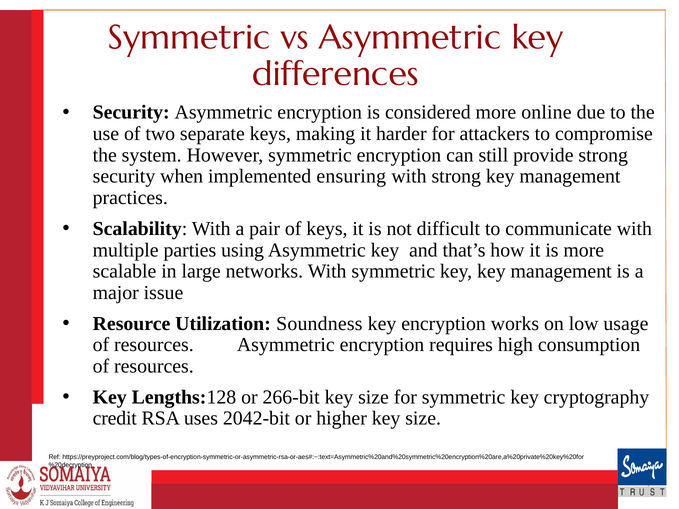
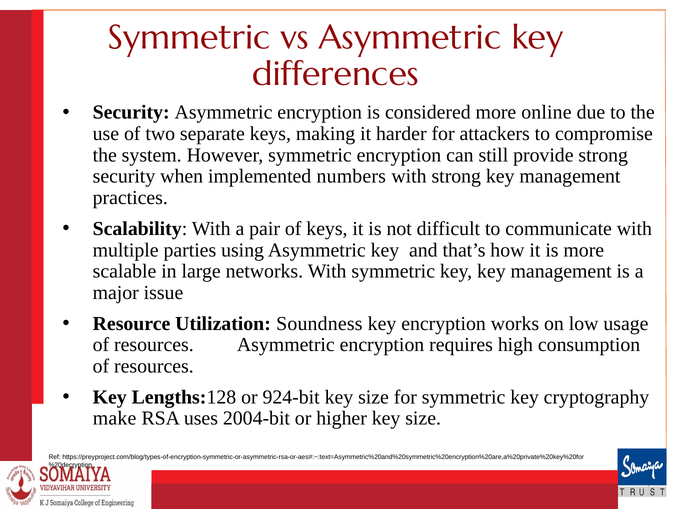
ensuring: ensuring -> numbers
266-bit: 266-bit -> 924-bit
credit: credit -> make
2042-bit: 2042-bit -> 2004-bit
